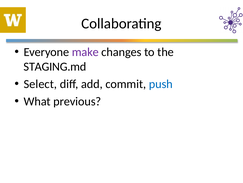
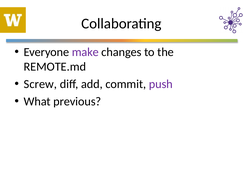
STAGING.md: STAGING.md -> REMOTE.md
Select: Select -> Screw
push colour: blue -> purple
